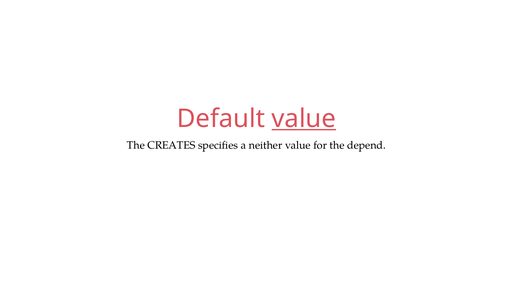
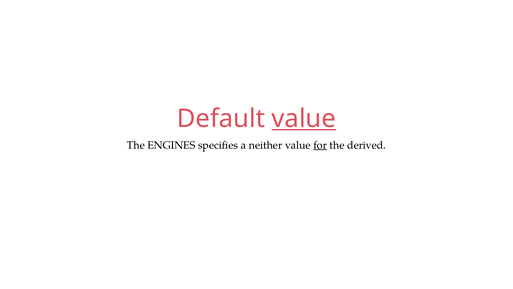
CREATES: CREATES -> ENGINES
for underline: none -> present
depend: depend -> derived
